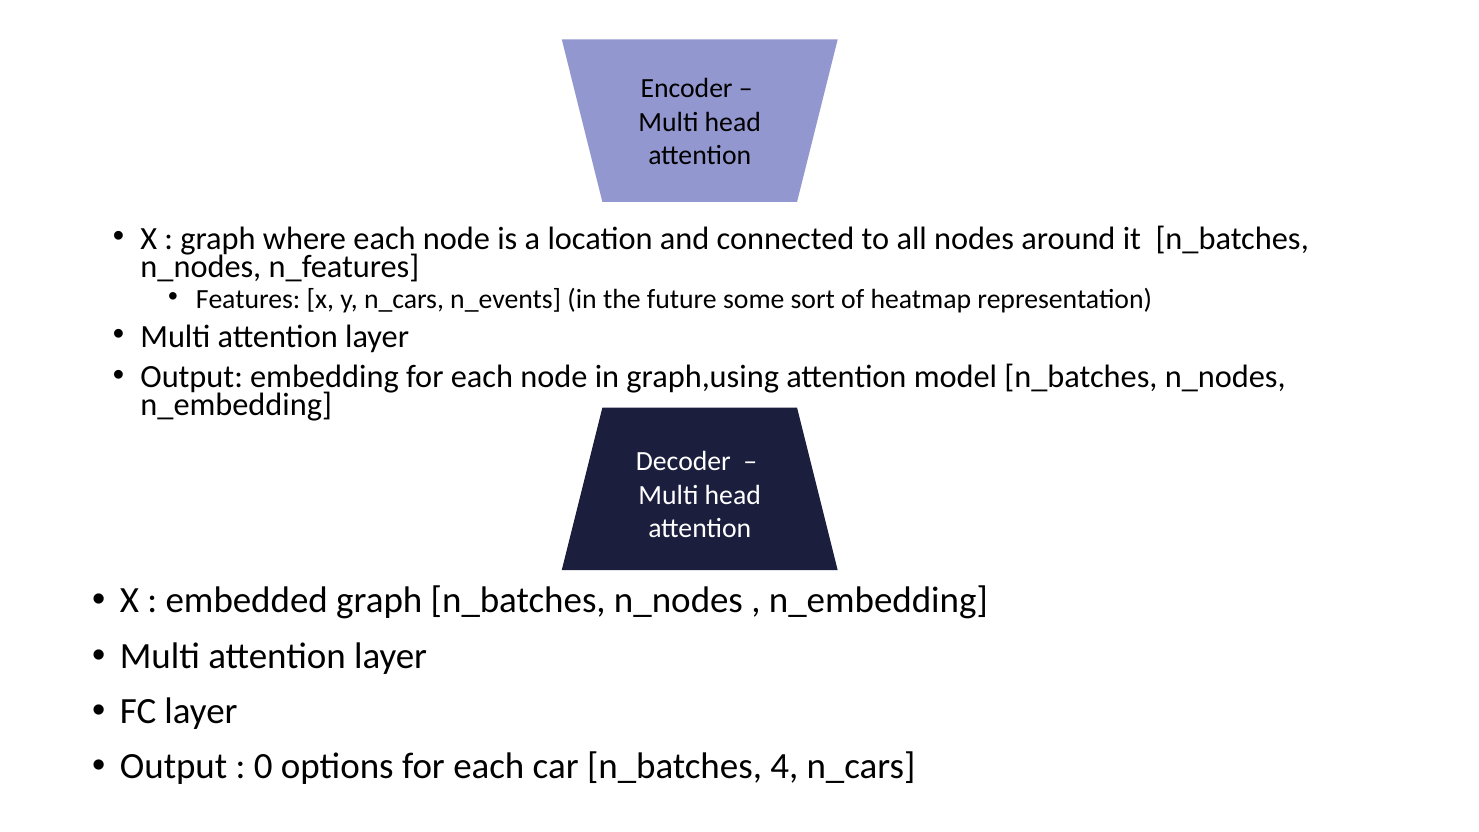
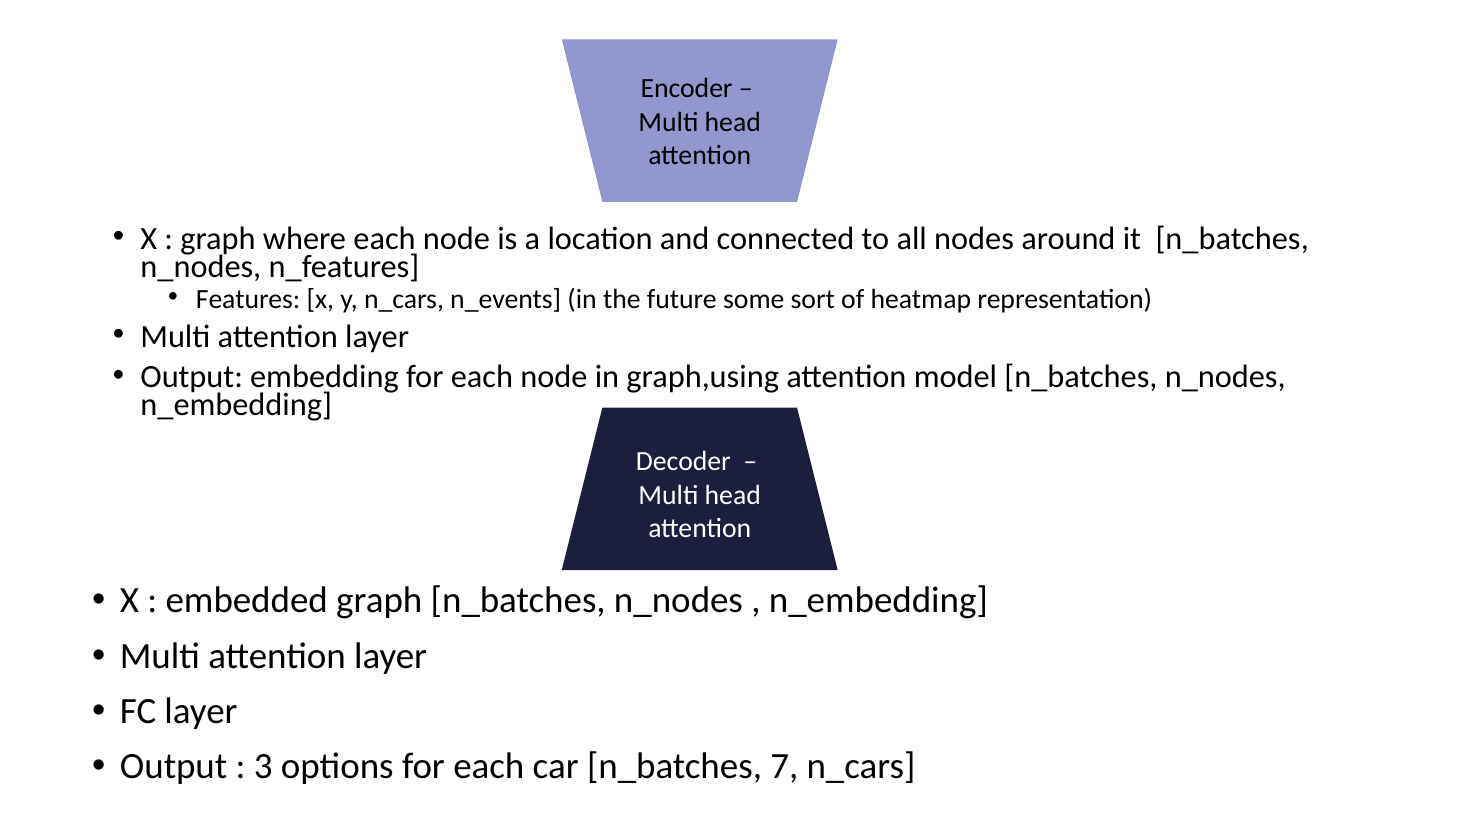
0: 0 -> 3
4: 4 -> 7
